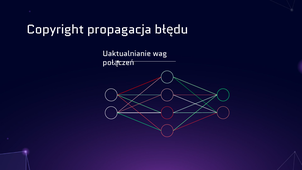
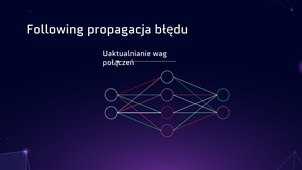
Copyright: Copyright -> Following
